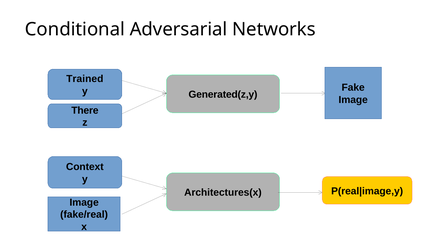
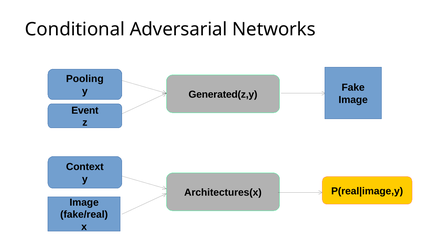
Trained: Trained -> Pooling
There: There -> Event
